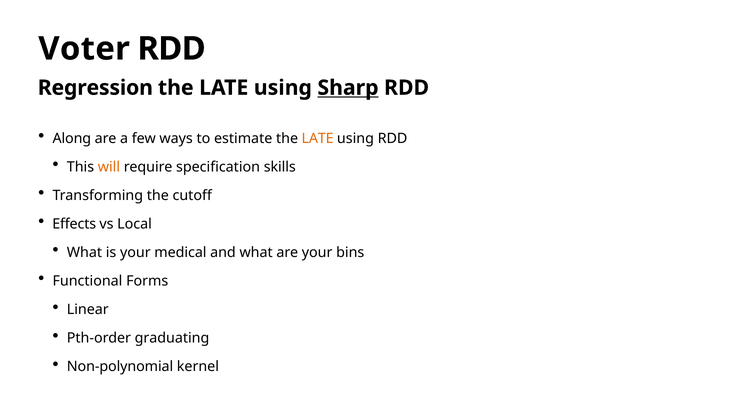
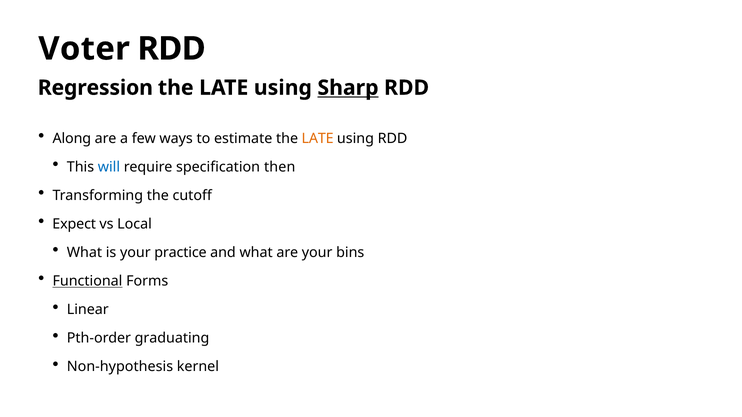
will colour: orange -> blue
skills: skills -> then
Effects: Effects -> Expect
medical: medical -> practice
Functional underline: none -> present
Non-polynomial: Non-polynomial -> Non-hypothesis
